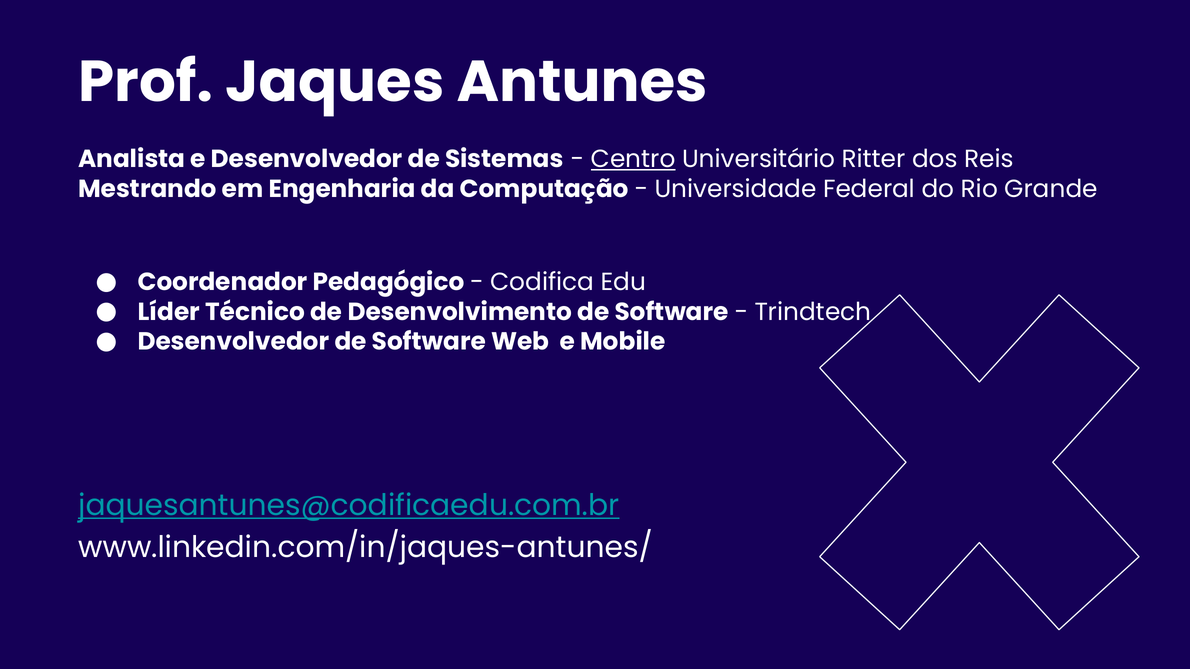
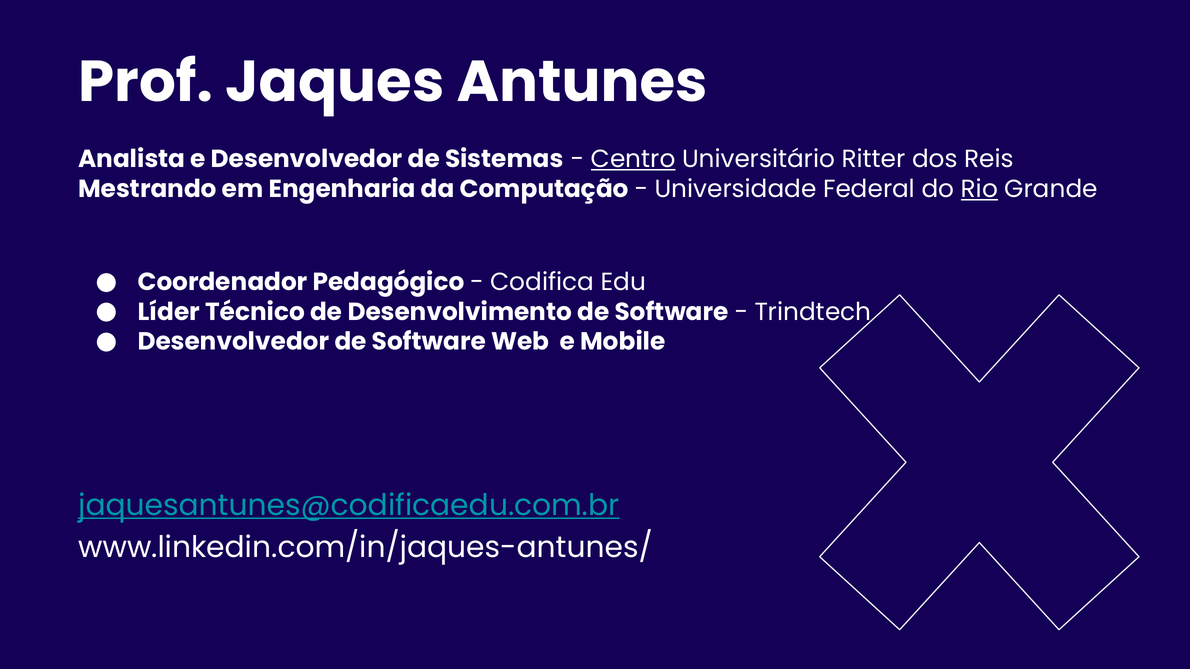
Rio underline: none -> present
